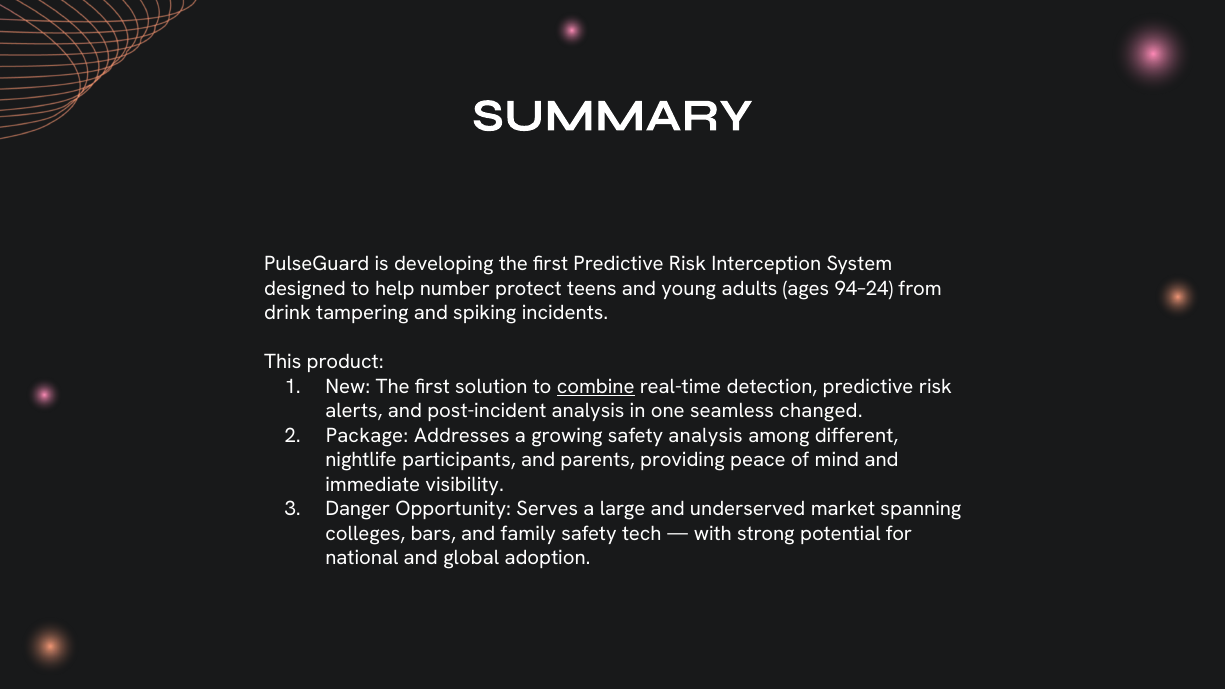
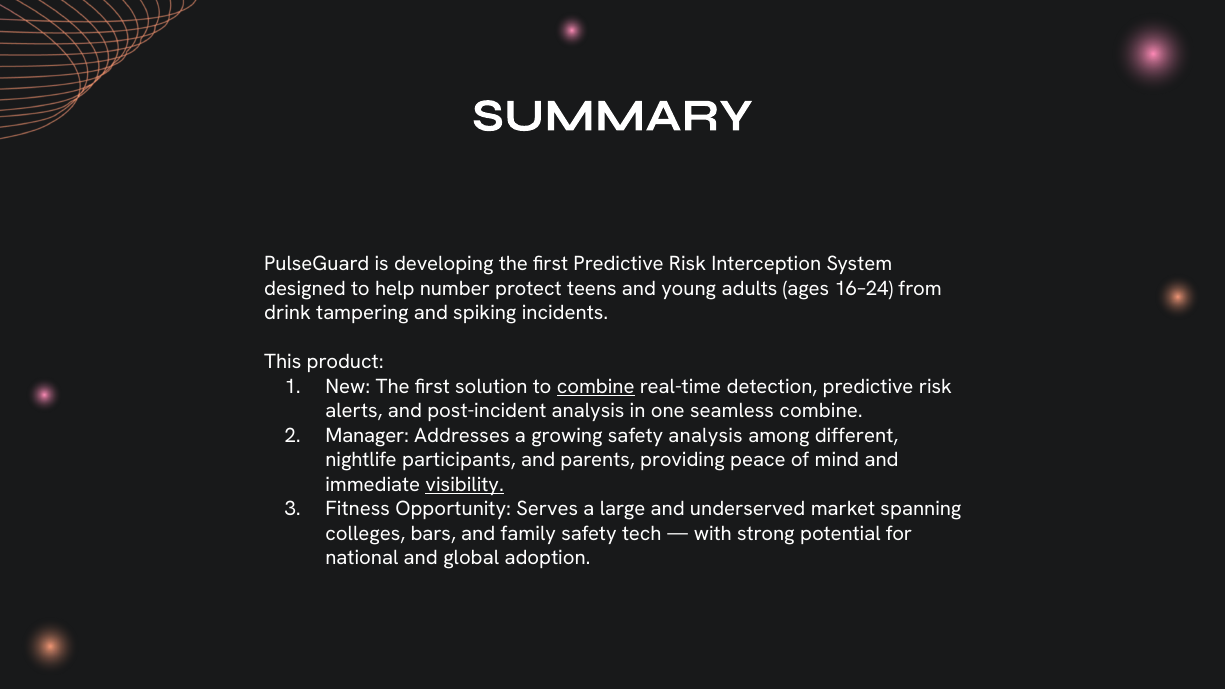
94–24: 94–24 -> 16–24
seamless changed: changed -> combine
Package: Package -> Manager
visibility underline: none -> present
Danger: Danger -> Fitness
